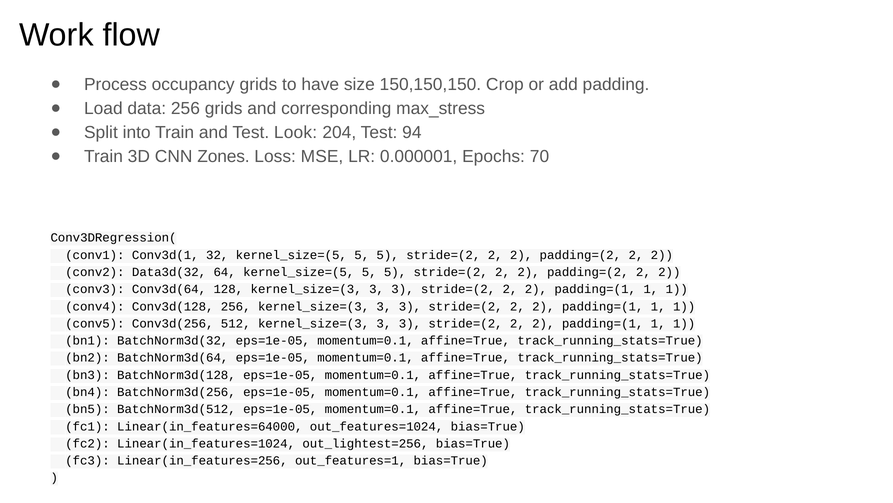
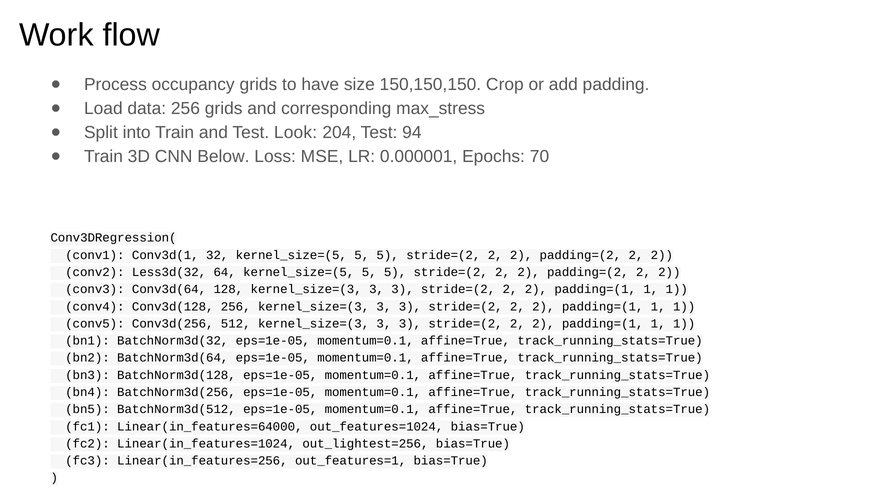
Zones: Zones -> Below
Data3d(32: Data3d(32 -> Less3d(32
